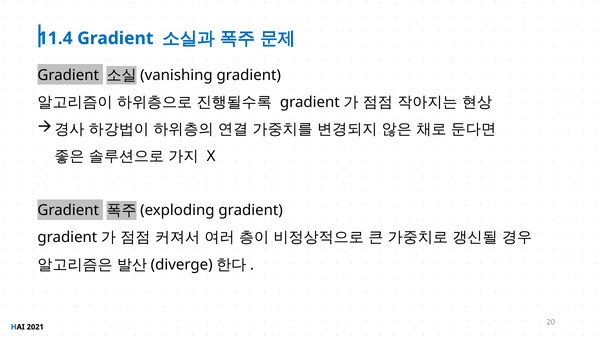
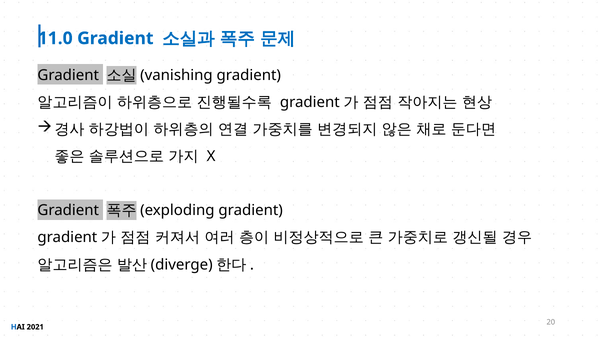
11.4: 11.4 -> 11.0
